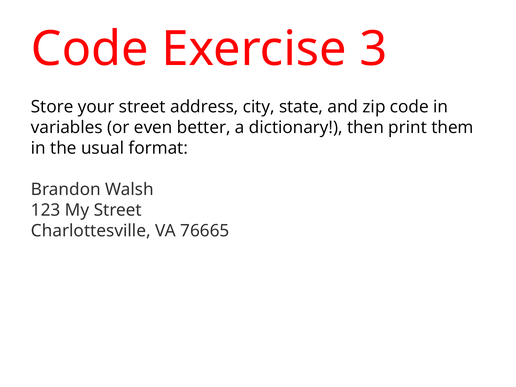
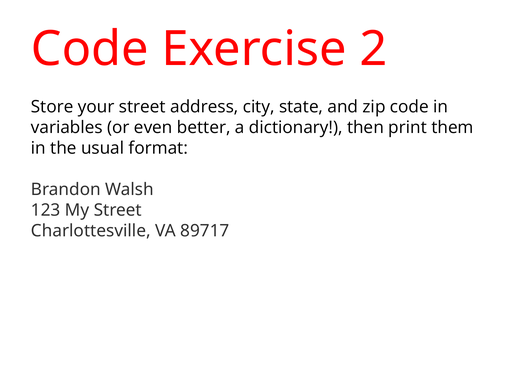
3: 3 -> 2
76665: 76665 -> 89717
